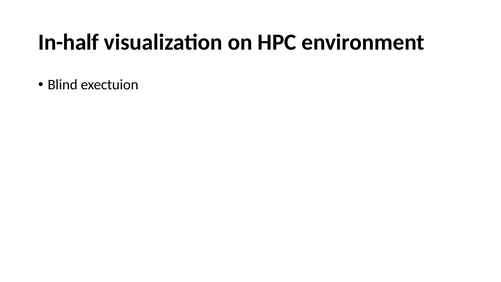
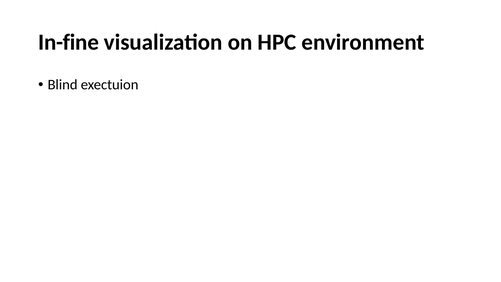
In-half: In-half -> In-fine
